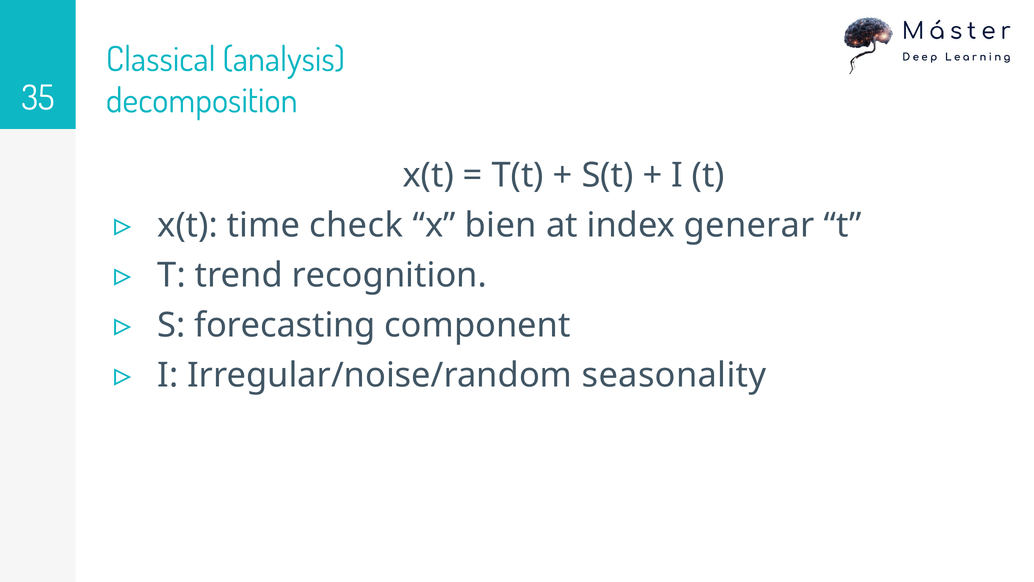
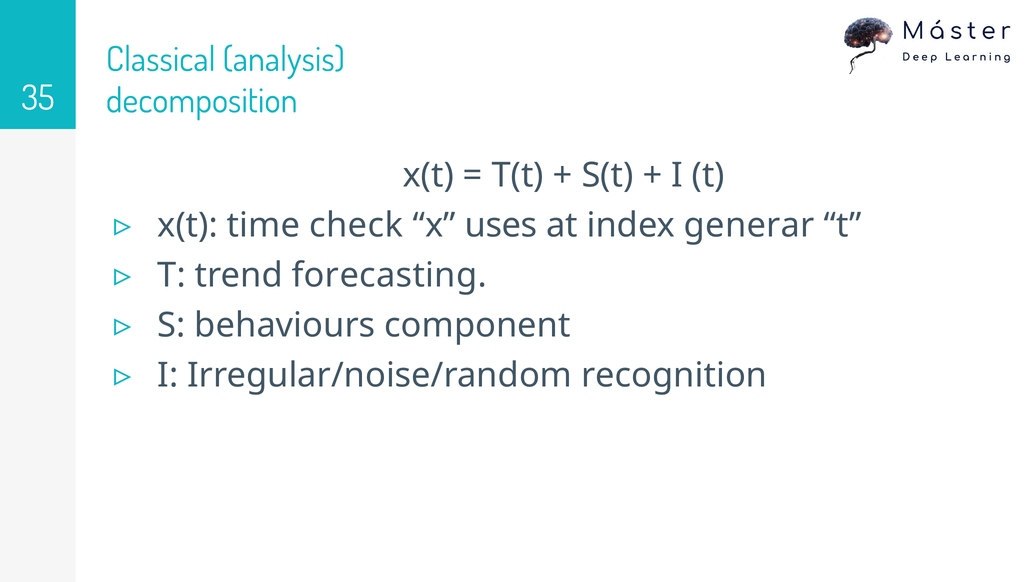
bien: bien -> uses
recognition: recognition -> forecasting
forecasting: forecasting -> behaviours
seasonality: seasonality -> recognition
